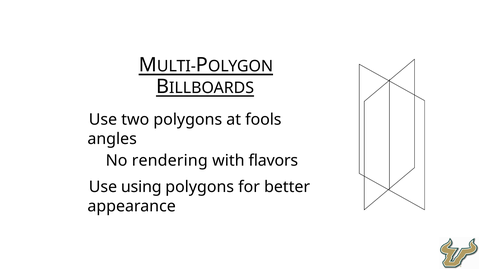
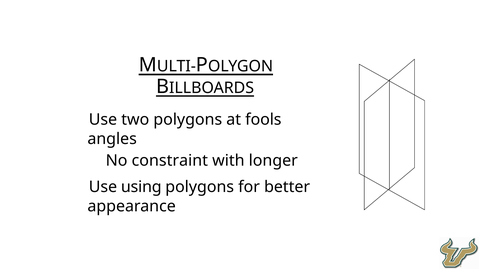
rendering: rendering -> constraint
flavors: flavors -> longer
